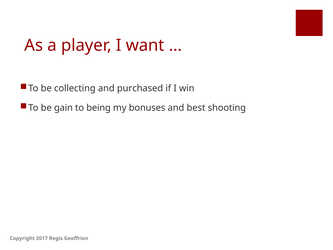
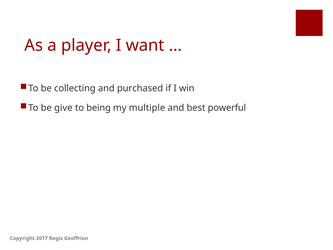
gain: gain -> give
bonuses: bonuses -> multiple
shooting: shooting -> powerful
